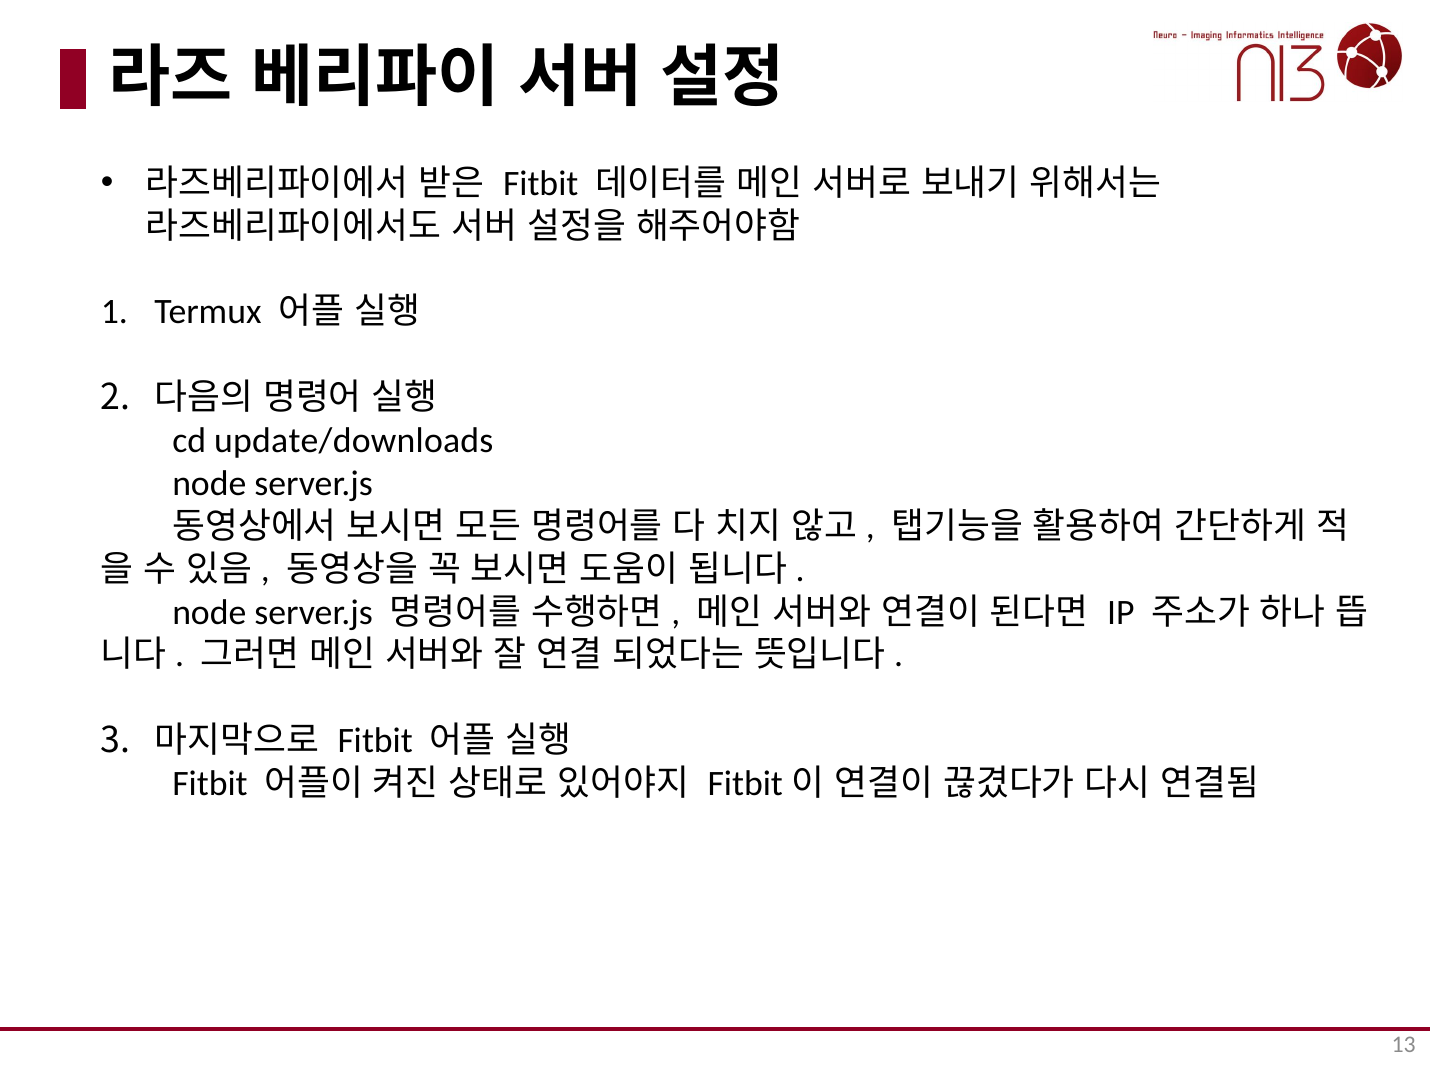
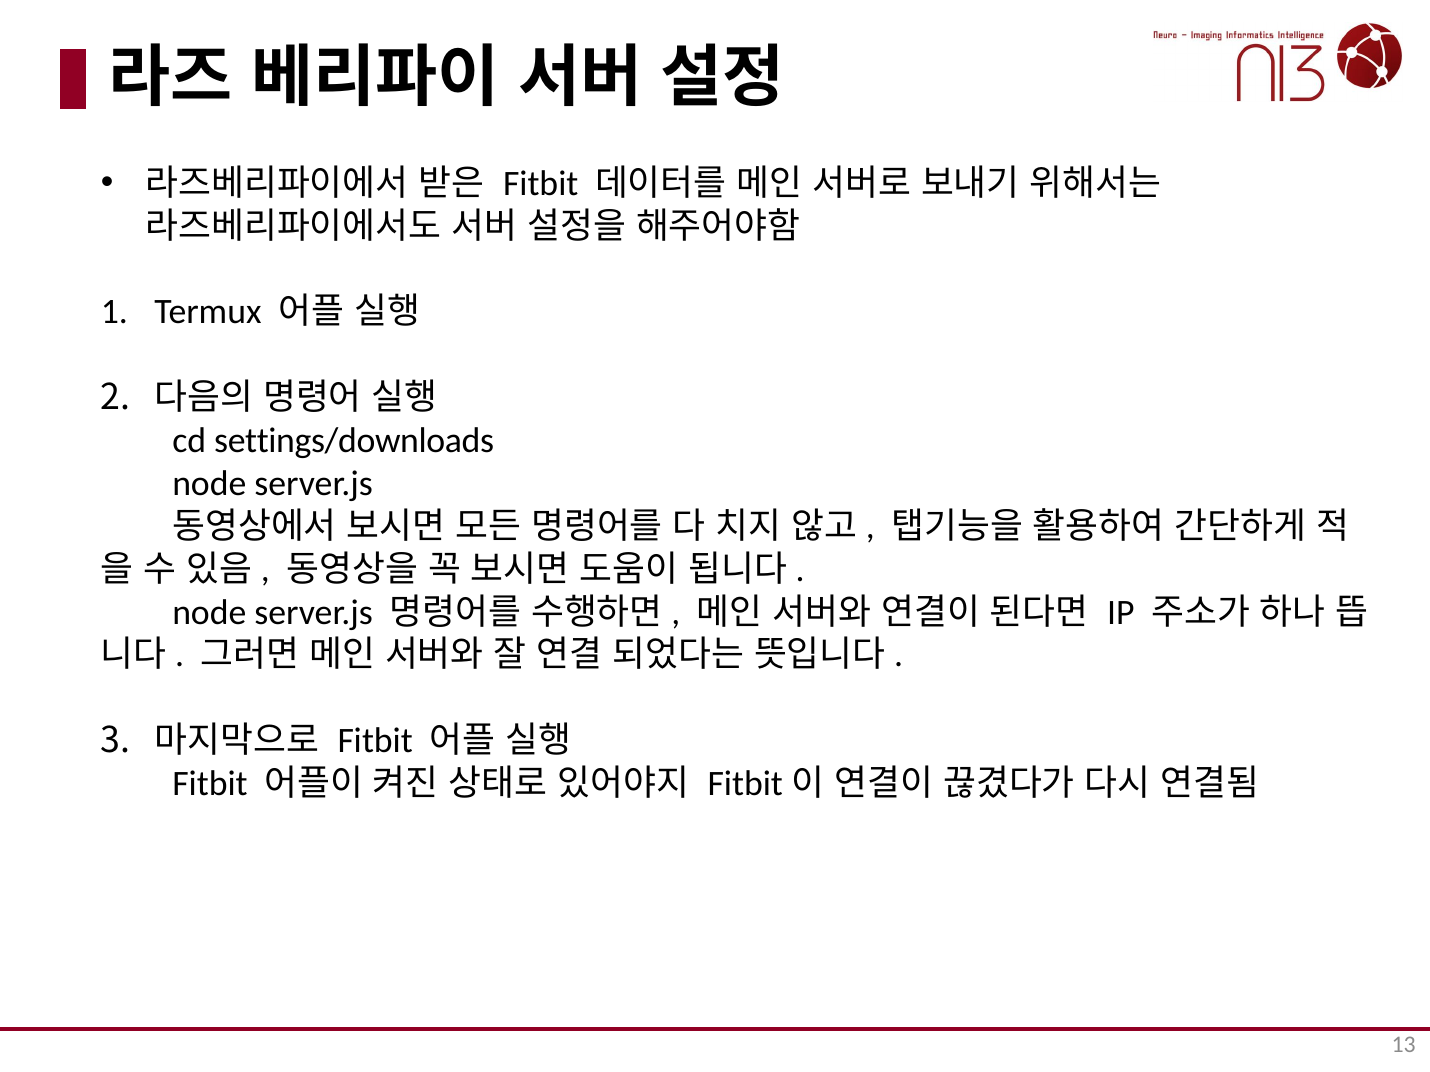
update/downloads: update/downloads -> settings/downloads
